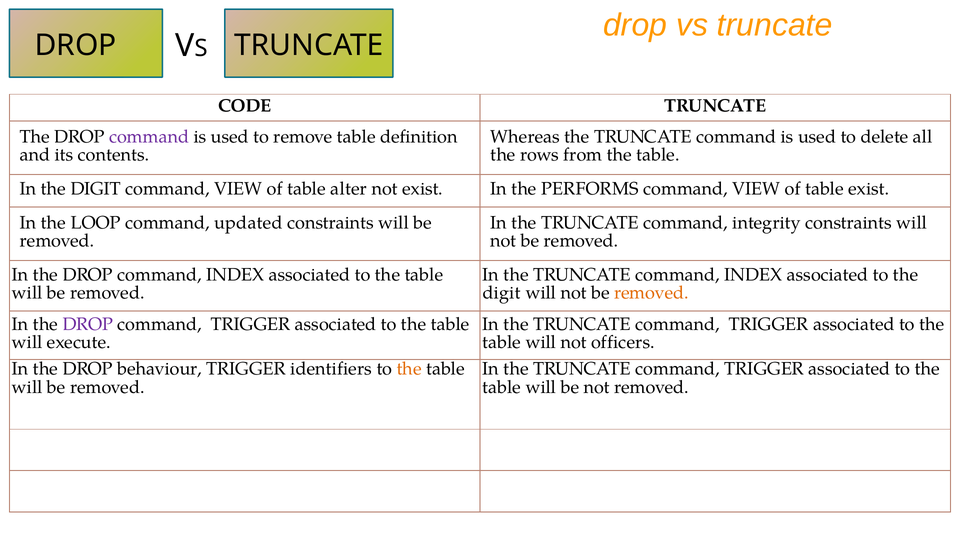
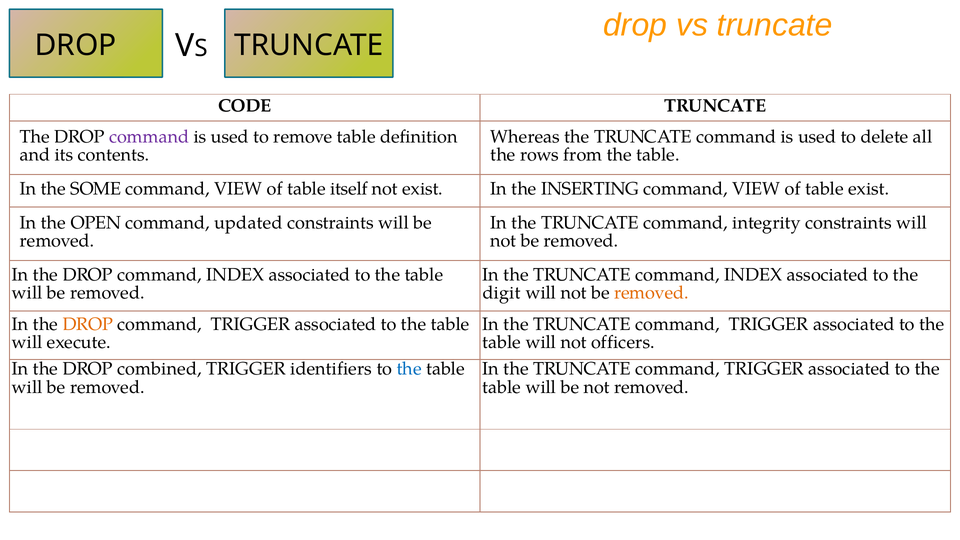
In the DIGIT: DIGIT -> SOME
alter: alter -> itself
PERFORMS: PERFORMS -> INSERTING
LOOP: LOOP -> OPEN
DROP at (88, 324) colour: purple -> orange
behaviour: behaviour -> combined
the at (409, 369) colour: orange -> blue
